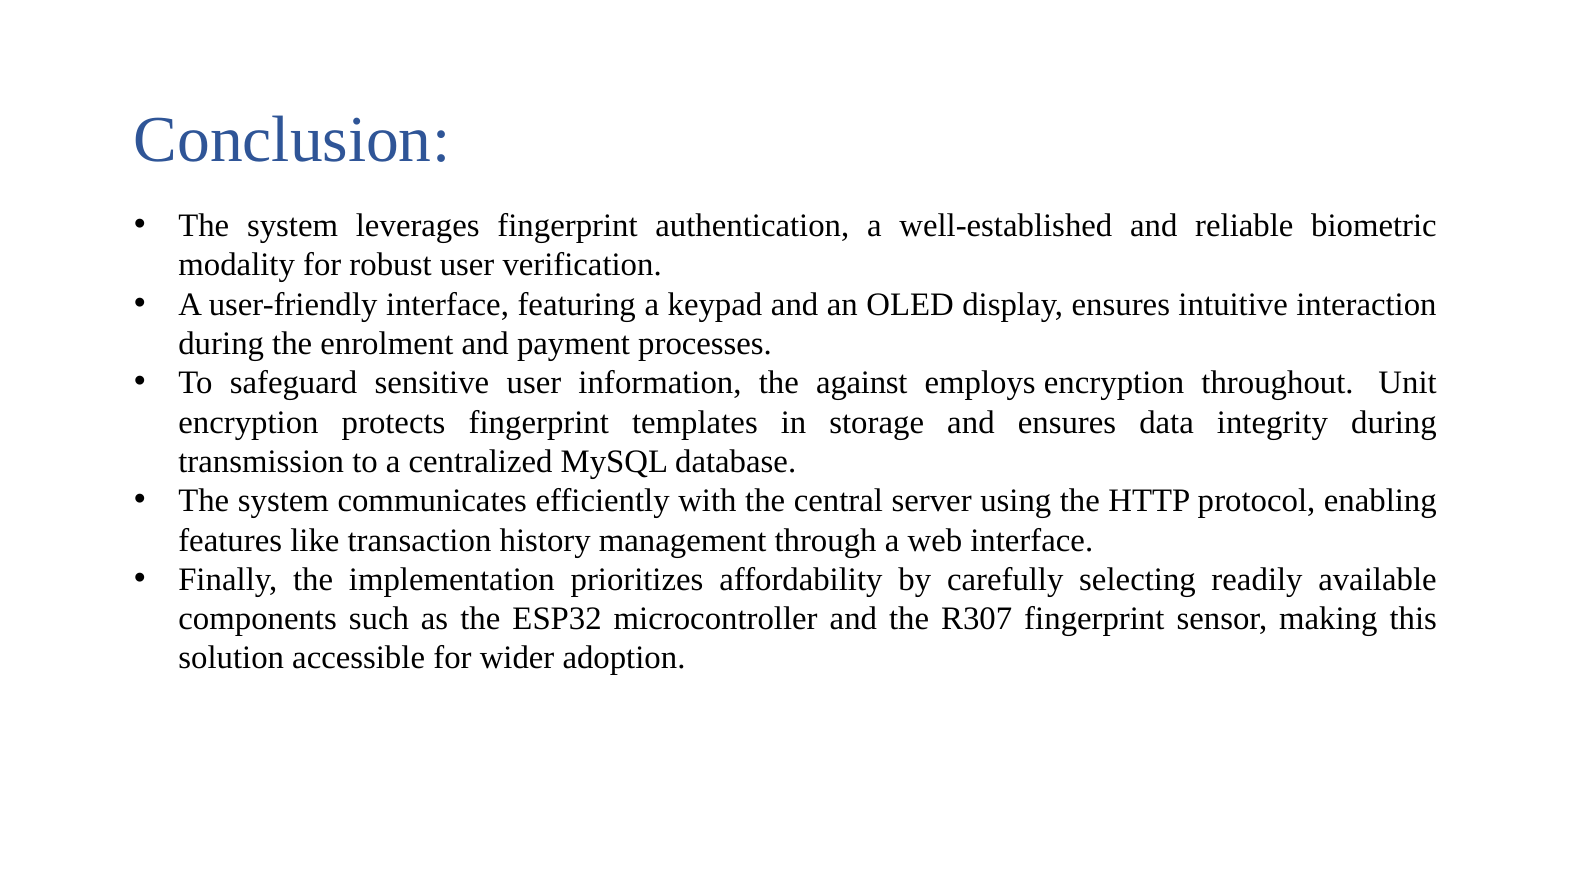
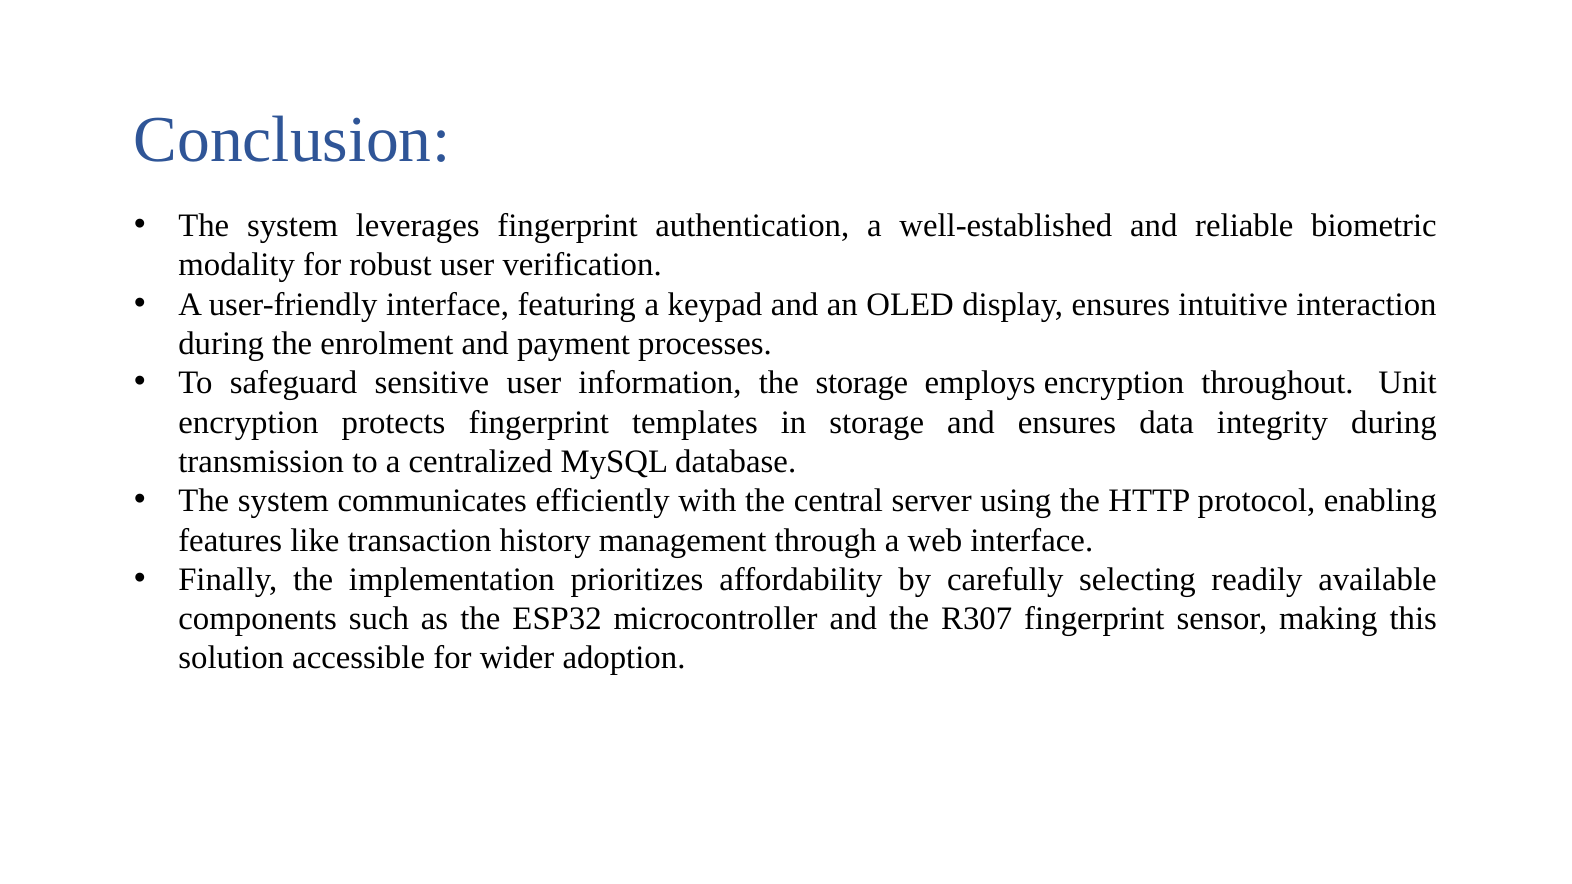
the against: against -> storage
